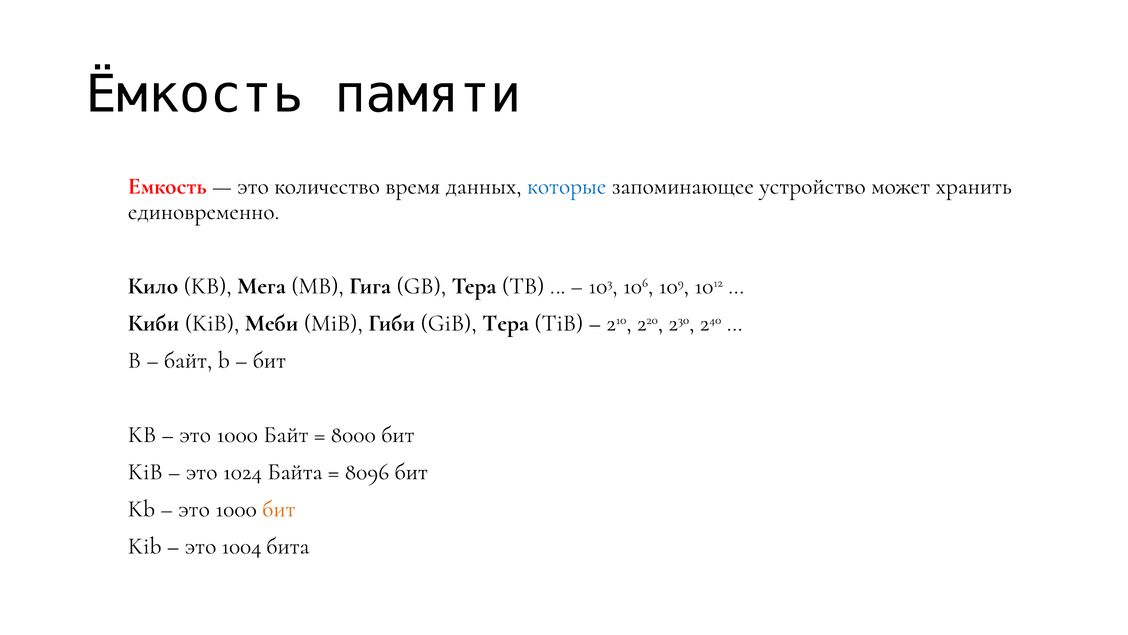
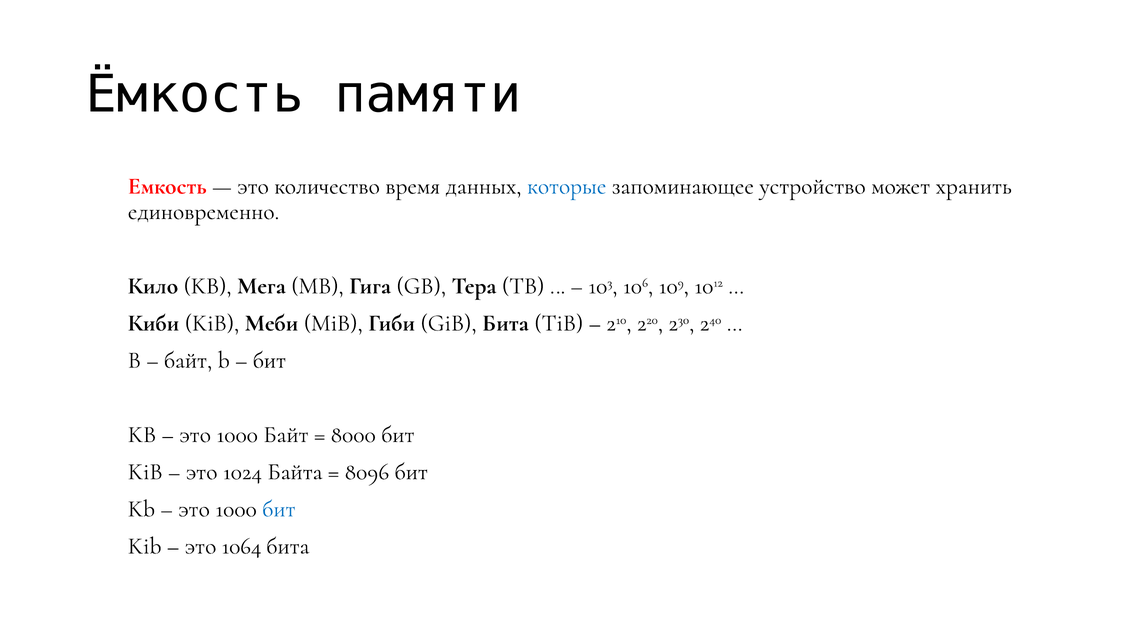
GiB Тера: Тера -> Бита
бит at (279, 508) colour: orange -> blue
1004: 1004 -> 1064
